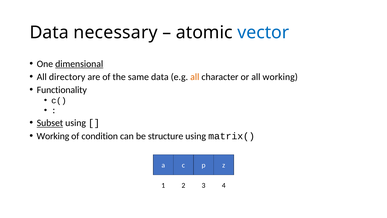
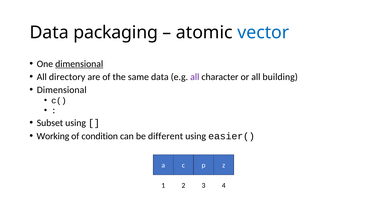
necessary: necessary -> packaging
all at (195, 77) colour: orange -> purple
all working: working -> building
Functionality at (62, 90): Functionality -> Dimensional
Subset underline: present -> none
structure: structure -> different
matrix(: matrix( -> easier(
